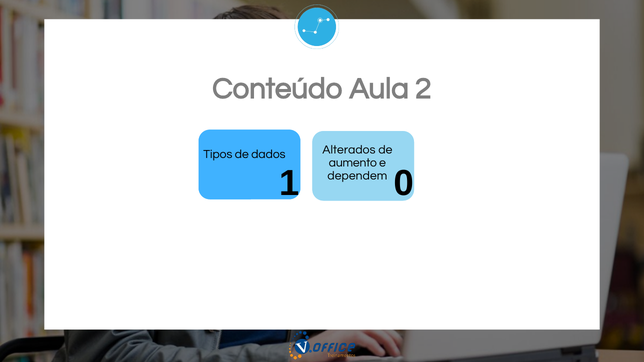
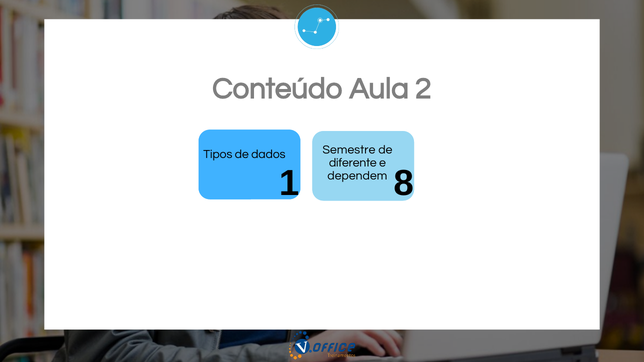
Alterados: Alterados -> Semestre
aumento: aumento -> diferente
0: 0 -> 8
